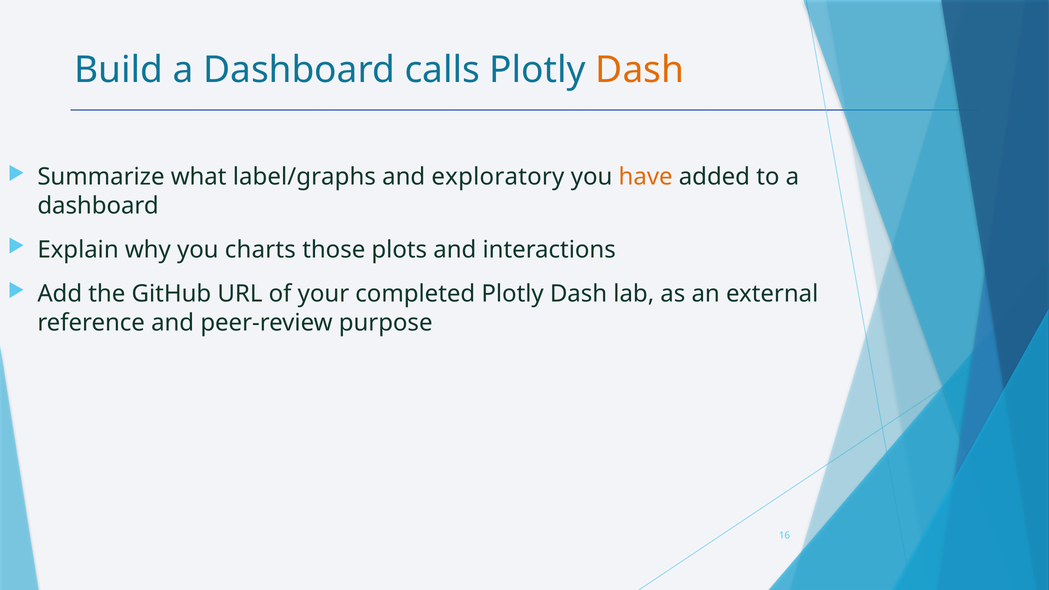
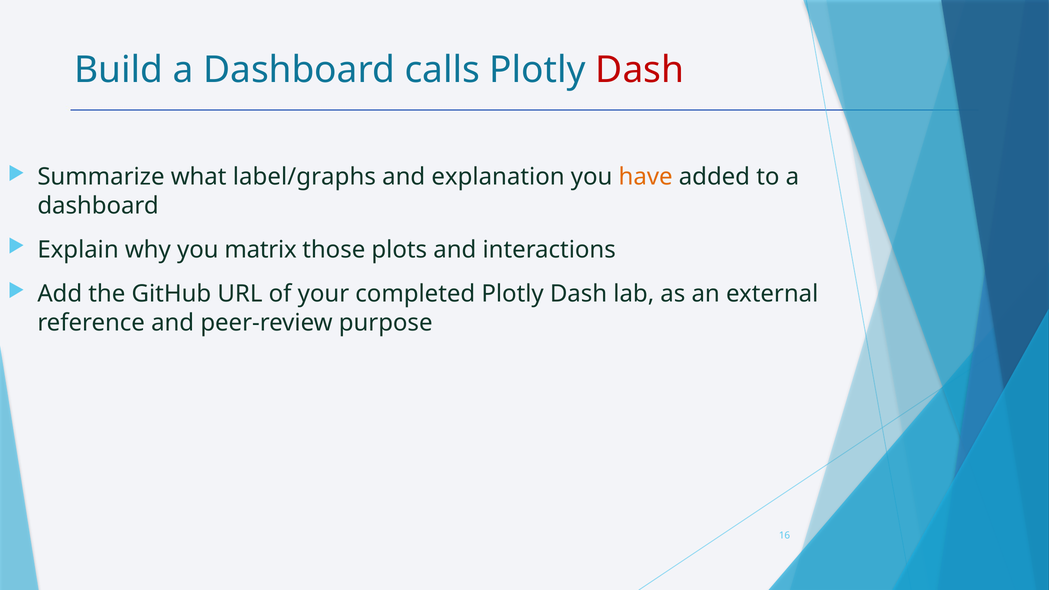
Dash at (640, 70) colour: orange -> red
exploratory: exploratory -> explanation
charts: charts -> matrix
